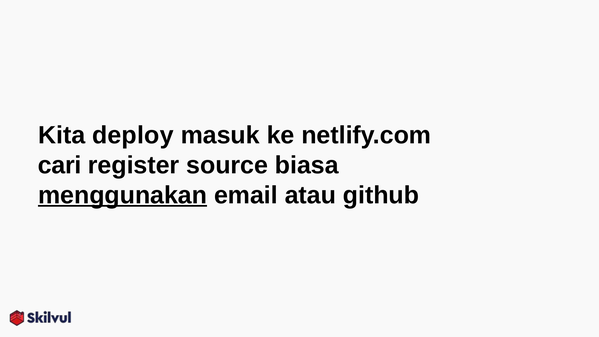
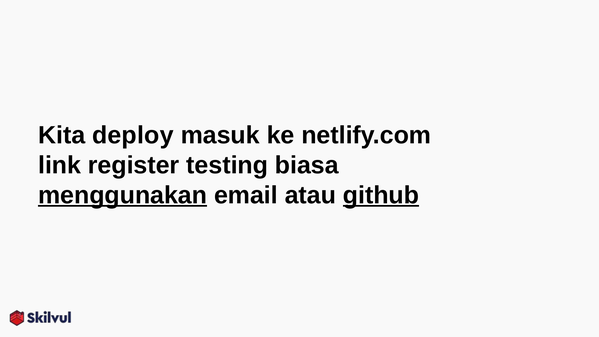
cari: cari -> link
source: source -> testing
github underline: none -> present
